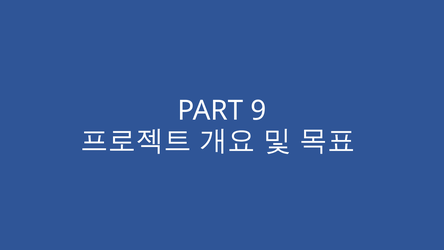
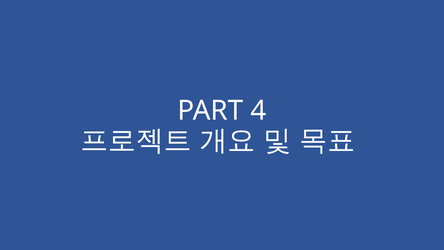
9: 9 -> 4
